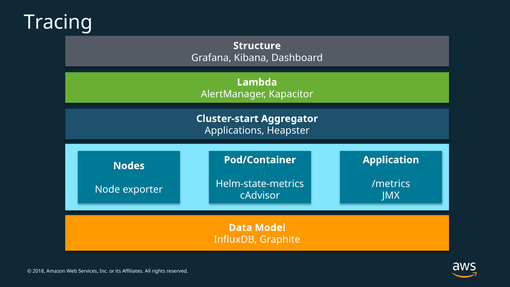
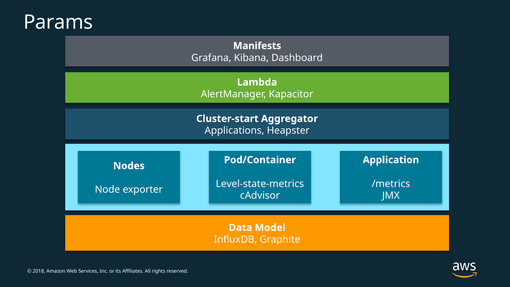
Tracing: Tracing -> Params
Structure: Structure -> Manifests
Helm-state-metrics: Helm-state-metrics -> Level-state-metrics
